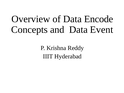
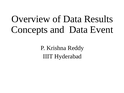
Encode: Encode -> Results
